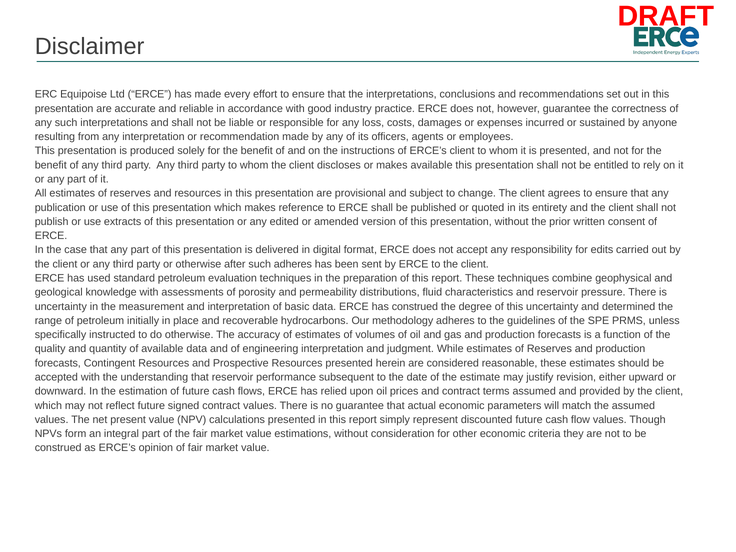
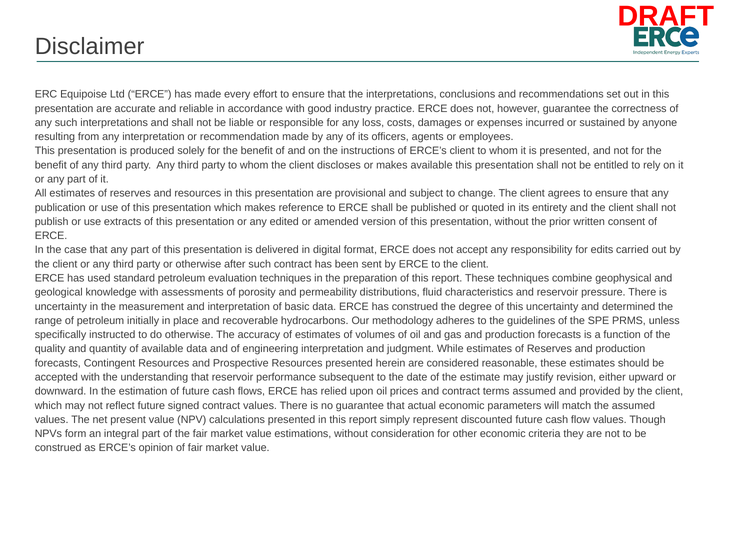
such adheres: adheres -> contract
